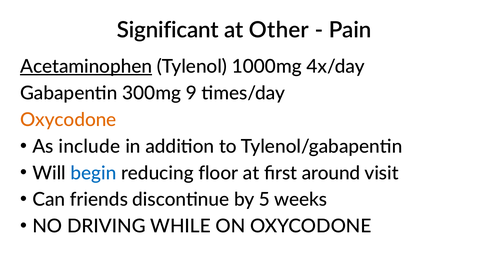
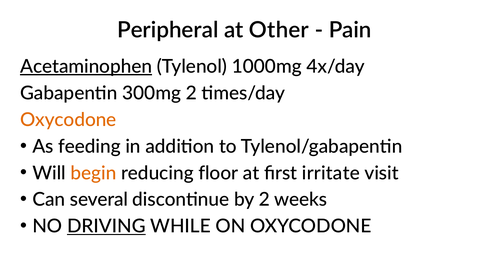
Significant: Significant -> Peripheral
300mg 9: 9 -> 2
include: include -> feeding
begin colour: blue -> orange
around: around -> irritate
friends: friends -> several
by 5: 5 -> 2
DRIVING underline: none -> present
